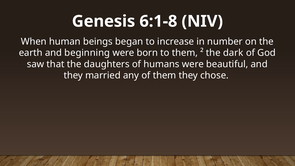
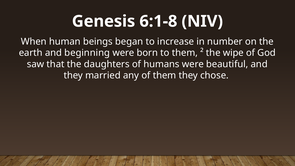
dark: dark -> wipe
